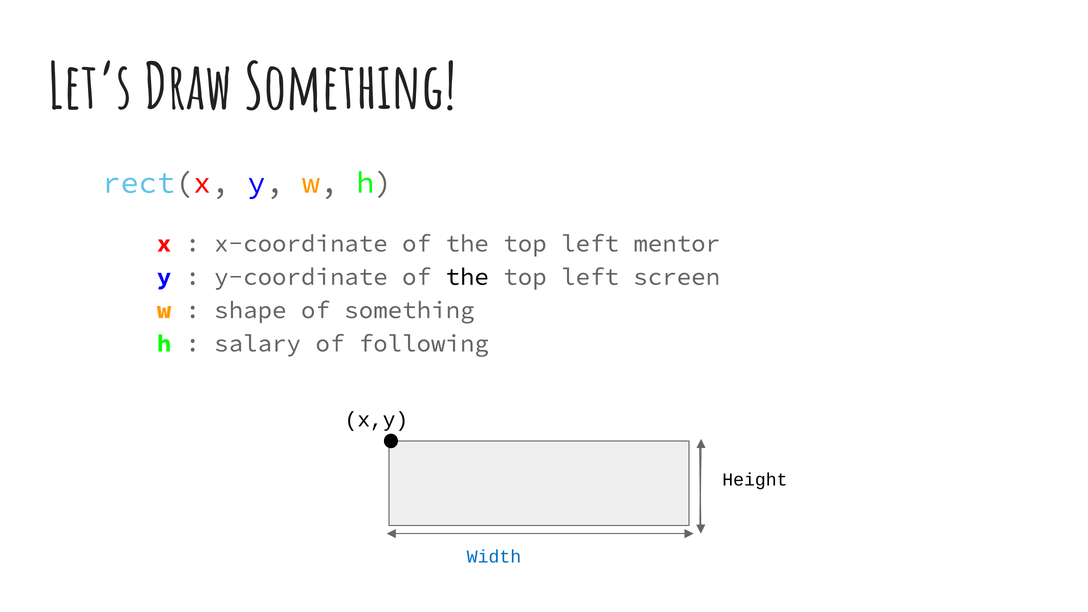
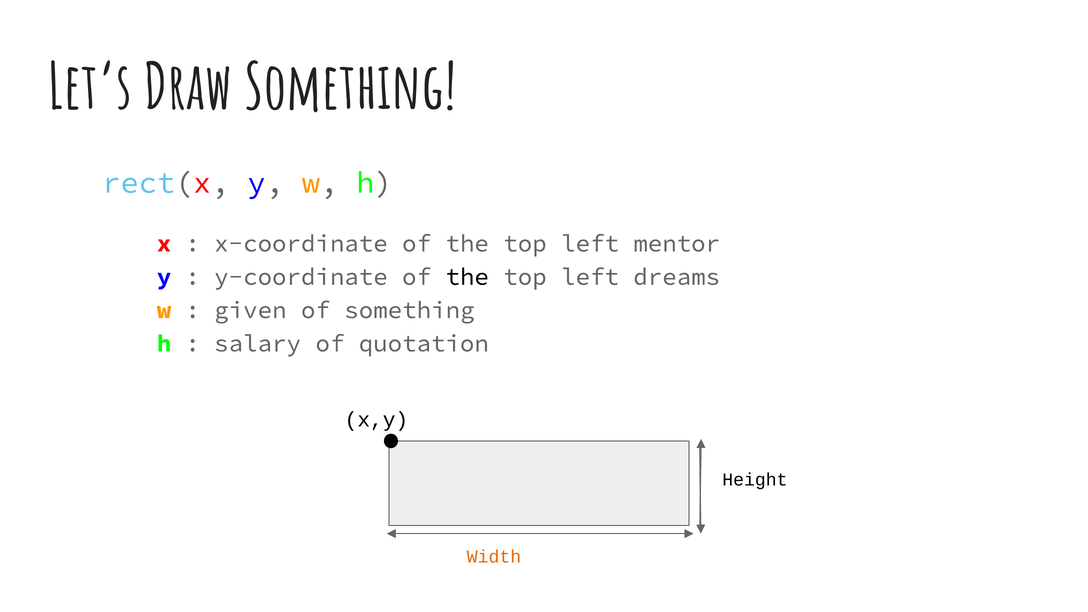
screen: screen -> dreams
shape: shape -> given
following: following -> quotation
Width colour: blue -> orange
